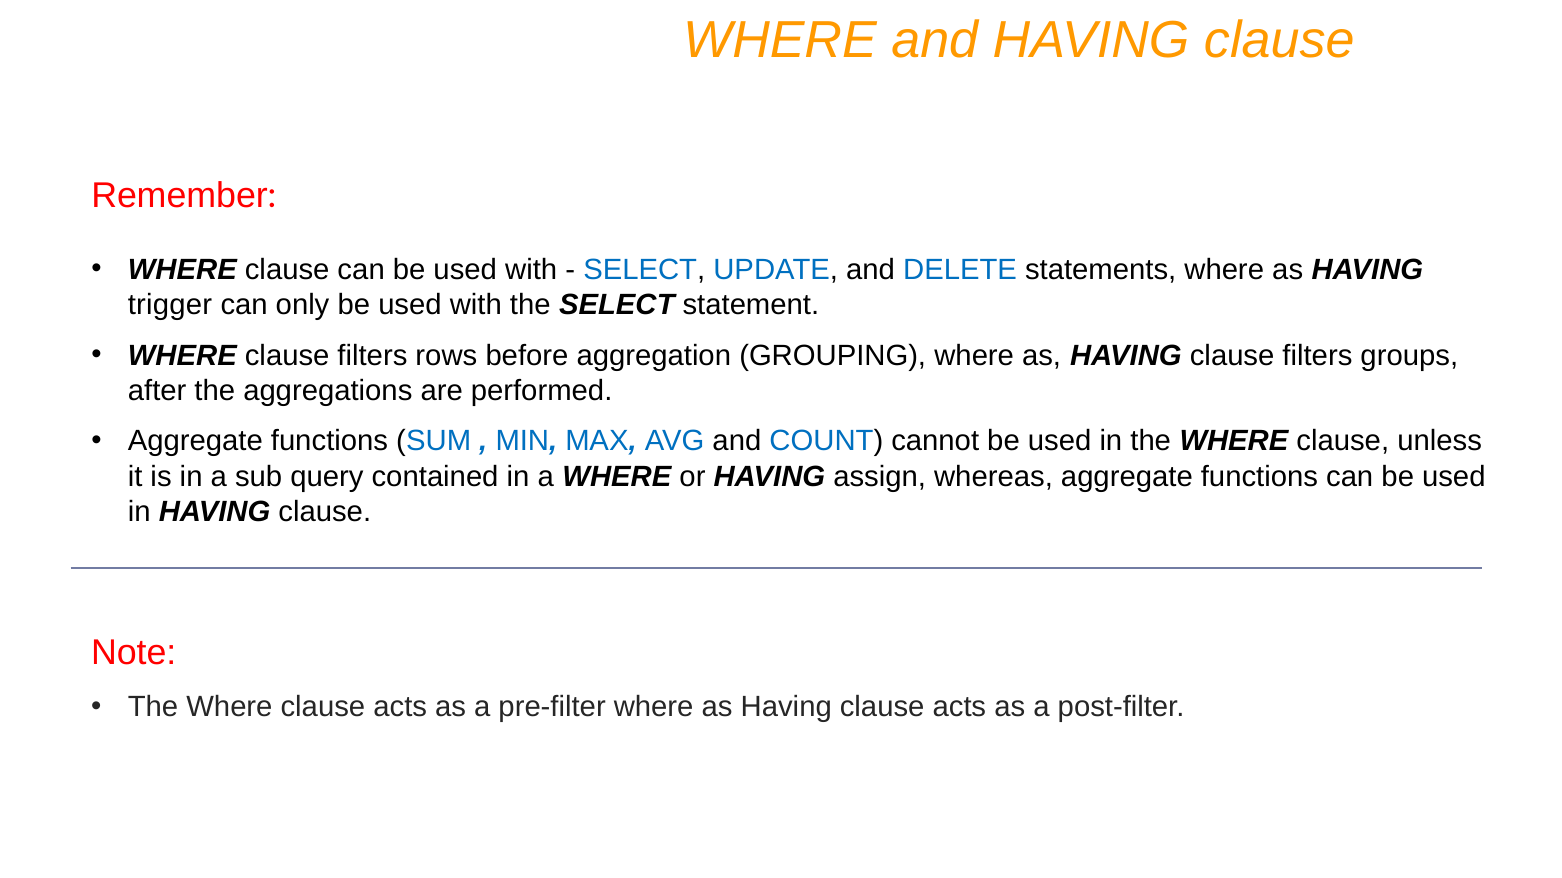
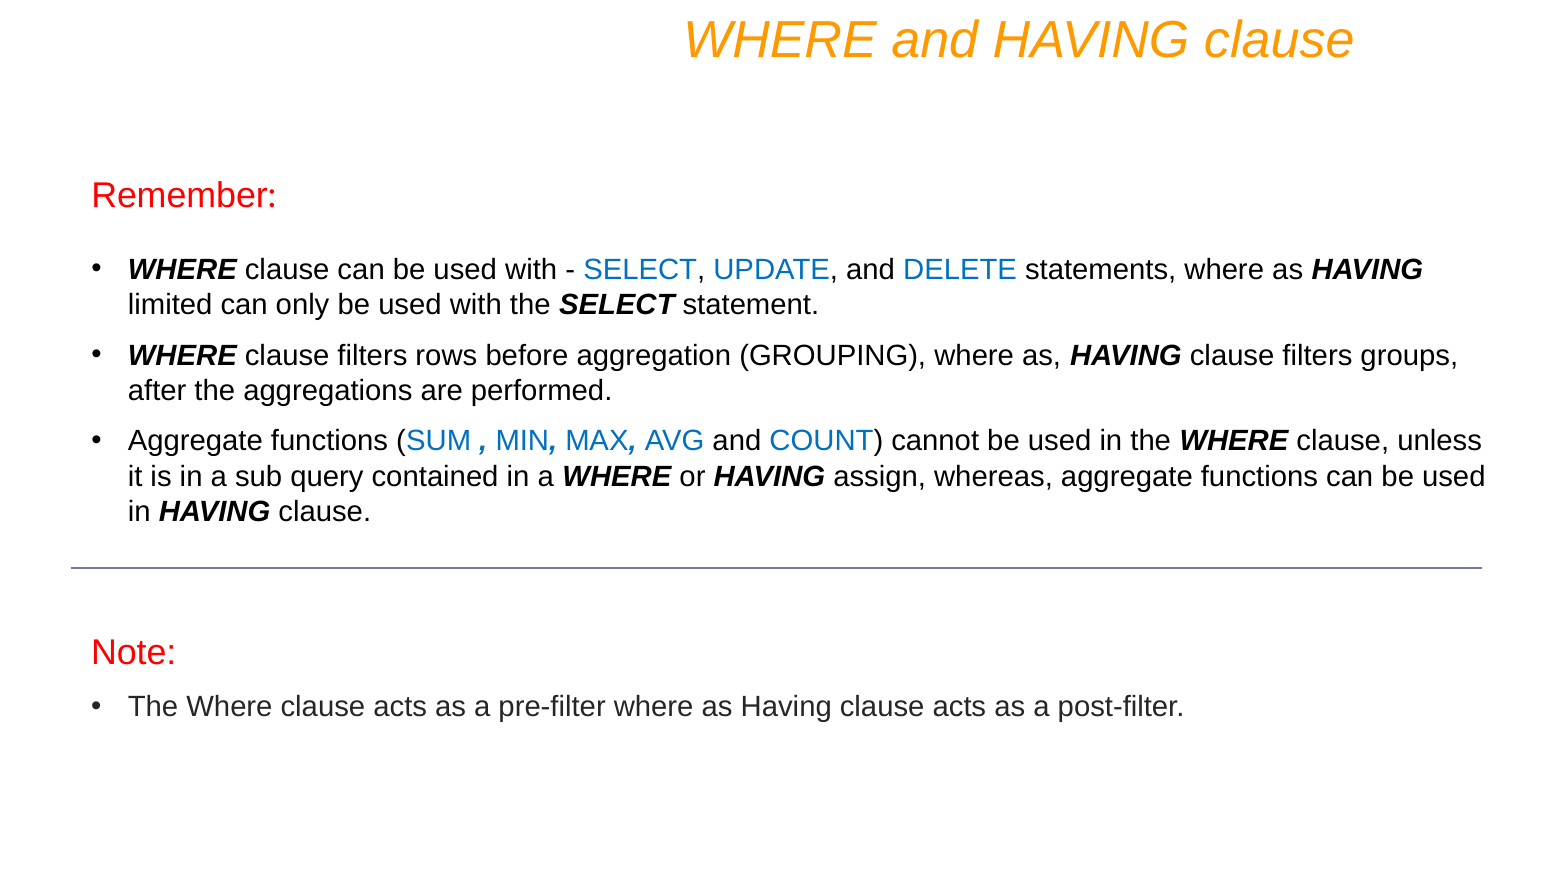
trigger: trigger -> limited
